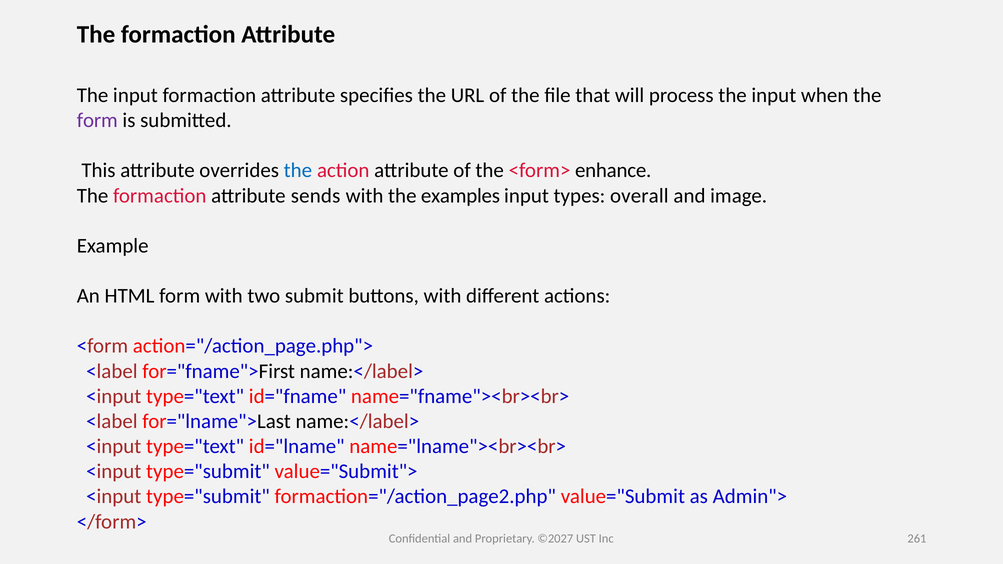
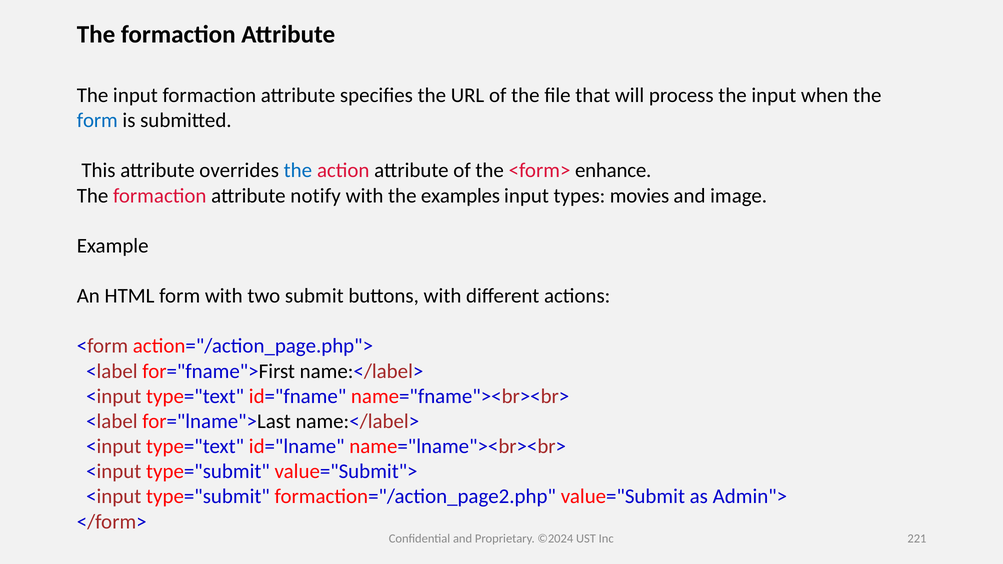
form at (97, 120) colour: purple -> blue
sends: sends -> notify
overall: overall -> movies
©2027: ©2027 -> ©2024
261: 261 -> 221
